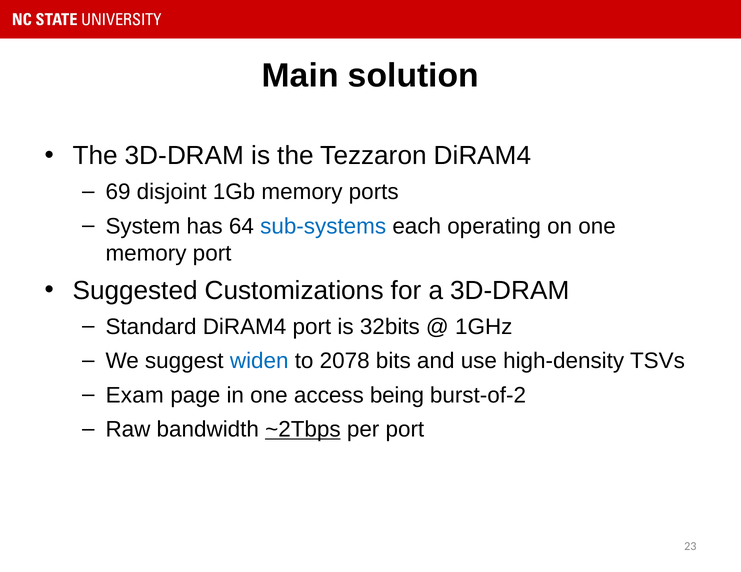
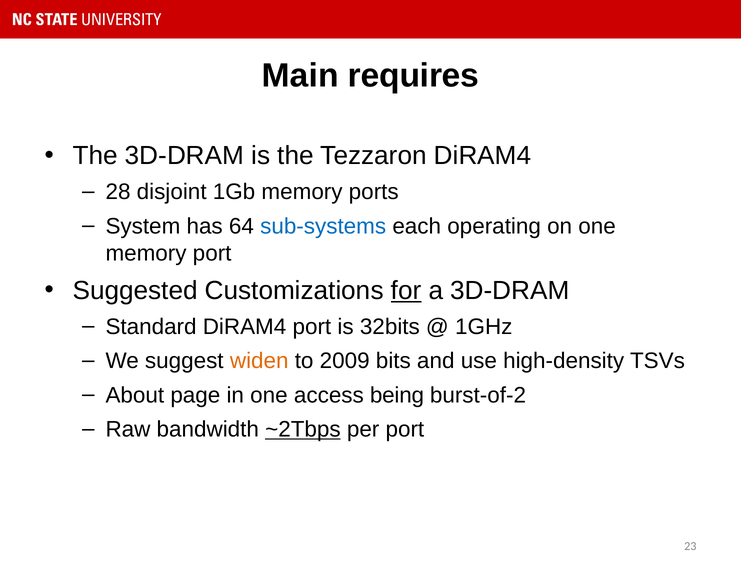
solution: solution -> requires
69: 69 -> 28
for underline: none -> present
widen colour: blue -> orange
2078: 2078 -> 2009
Exam: Exam -> About
